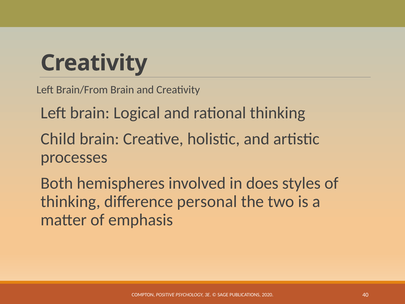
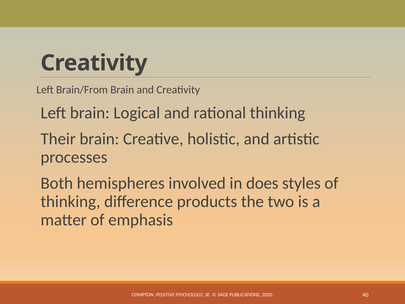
Child: Child -> Their
personal: personal -> products
